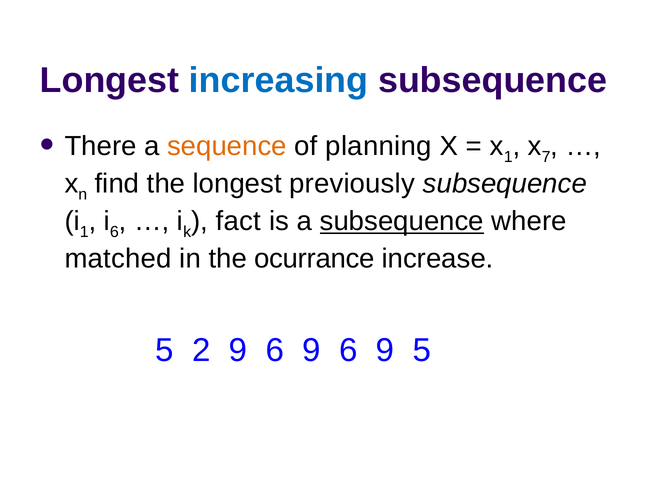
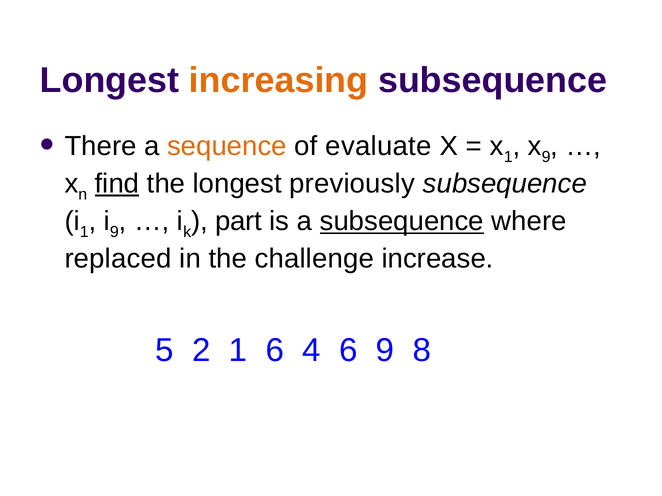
increasing colour: blue -> orange
planning: planning -> evaluate
x 7: 7 -> 9
find underline: none -> present
6 at (114, 232): 6 -> 9
fact: fact -> part
matched: matched -> replaced
ocurrance: ocurrance -> challenge
2 9: 9 -> 1
9 at (312, 351): 9 -> 4
9 5: 5 -> 8
